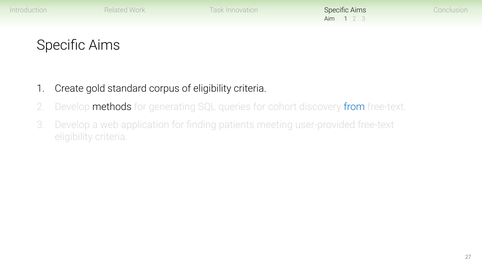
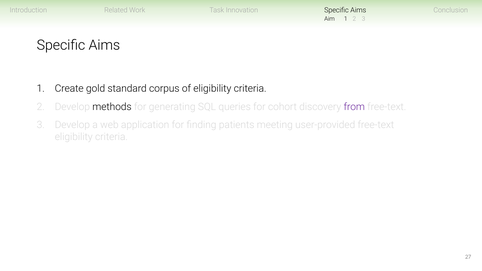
from colour: blue -> purple
